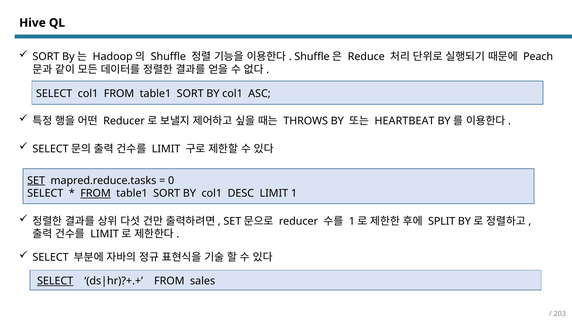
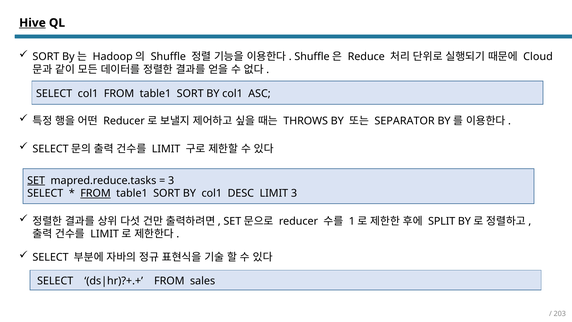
Hive underline: none -> present
Peach: Peach -> Cloud
HEARTBEAT: HEARTBEAT -> SEPARATOR
0 at (171, 180): 0 -> 3
LIMIT 1: 1 -> 3
SELECT at (55, 281) underline: present -> none
